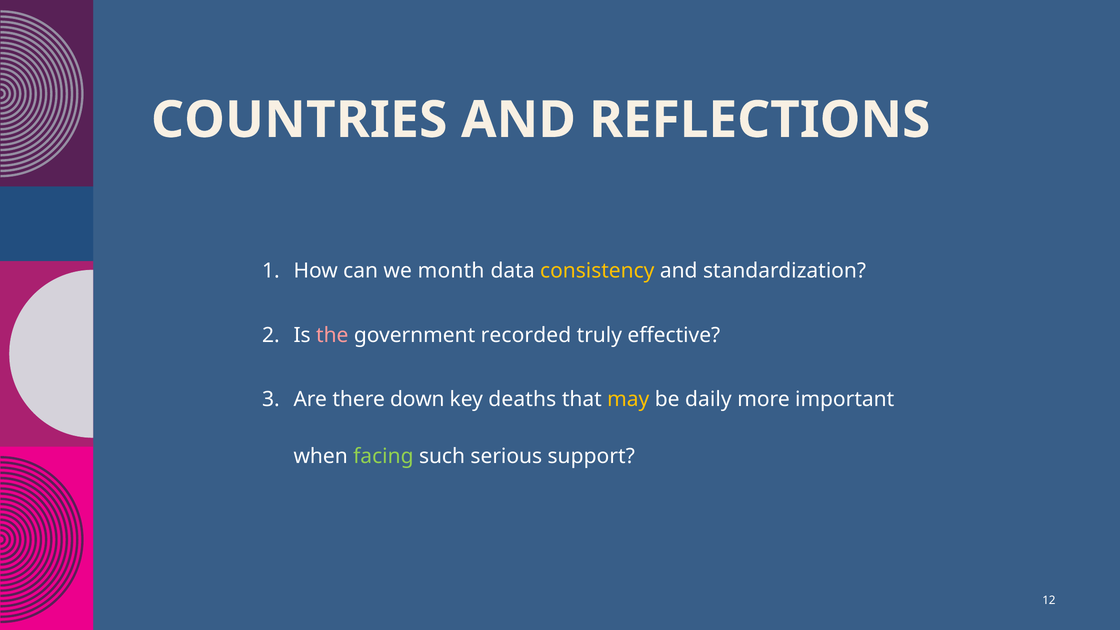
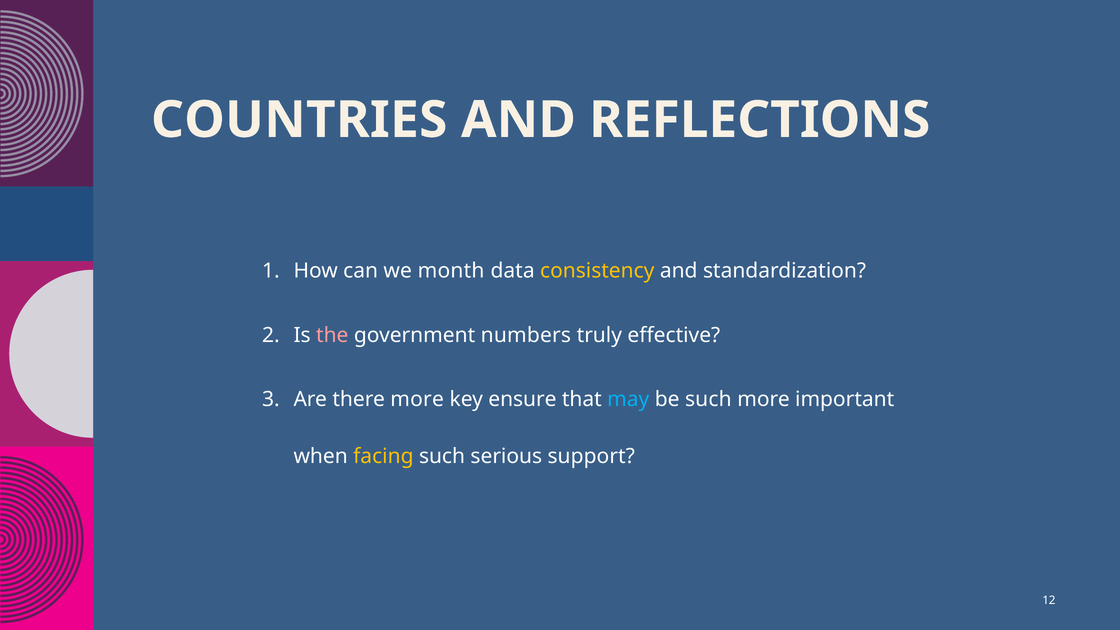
recorded: recorded -> numbers
there down: down -> more
deaths: deaths -> ensure
may colour: yellow -> light blue
be daily: daily -> such
facing colour: light green -> yellow
